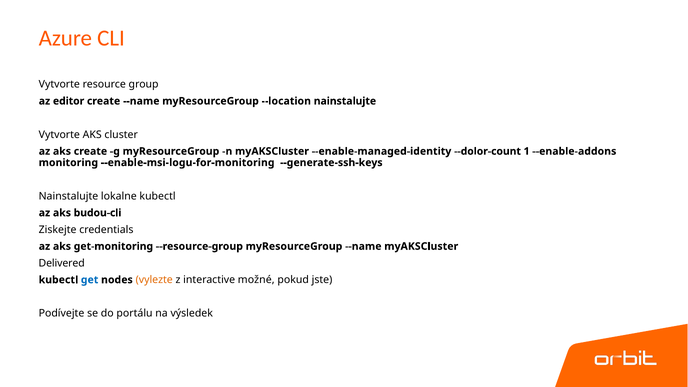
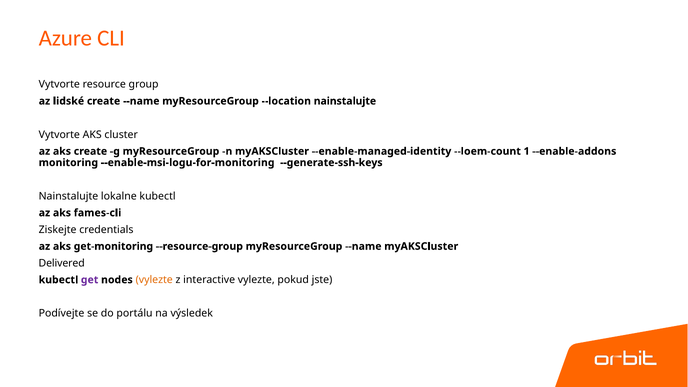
editor: editor -> lidské
--dolor-count: --dolor-count -> --loem-count
budou-cli: budou-cli -> fames-cli
get colour: blue -> purple
interactive možné: možné -> vylezte
